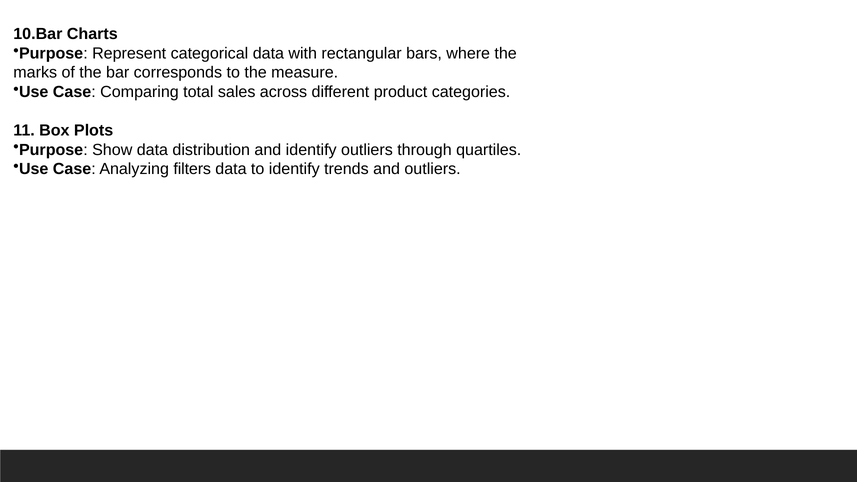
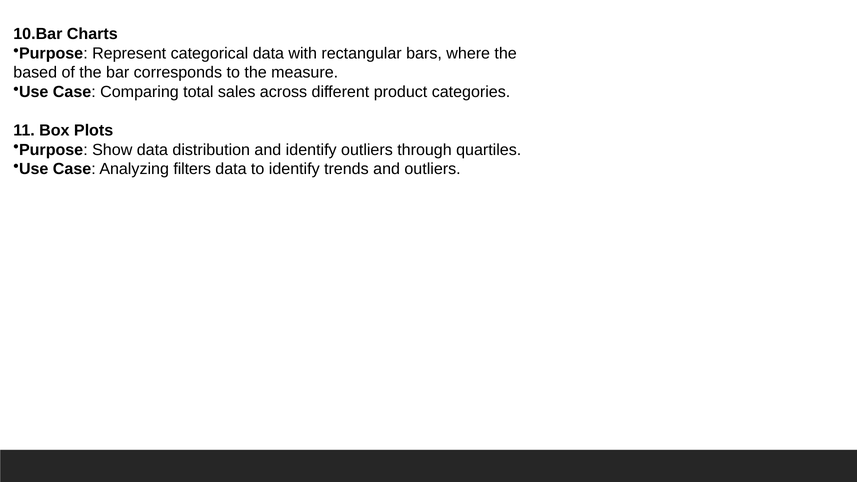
marks: marks -> based
